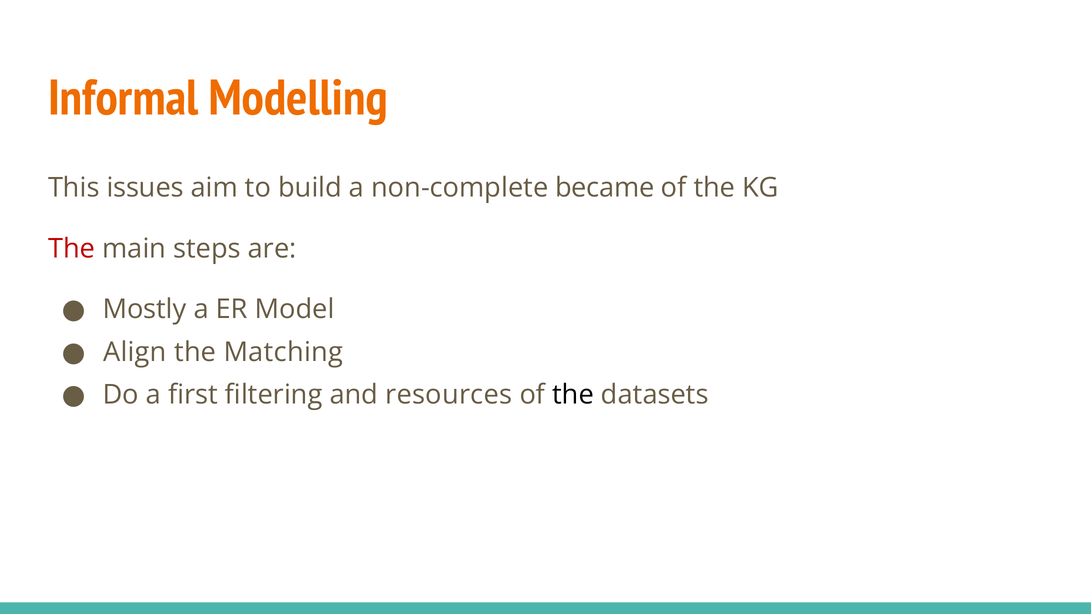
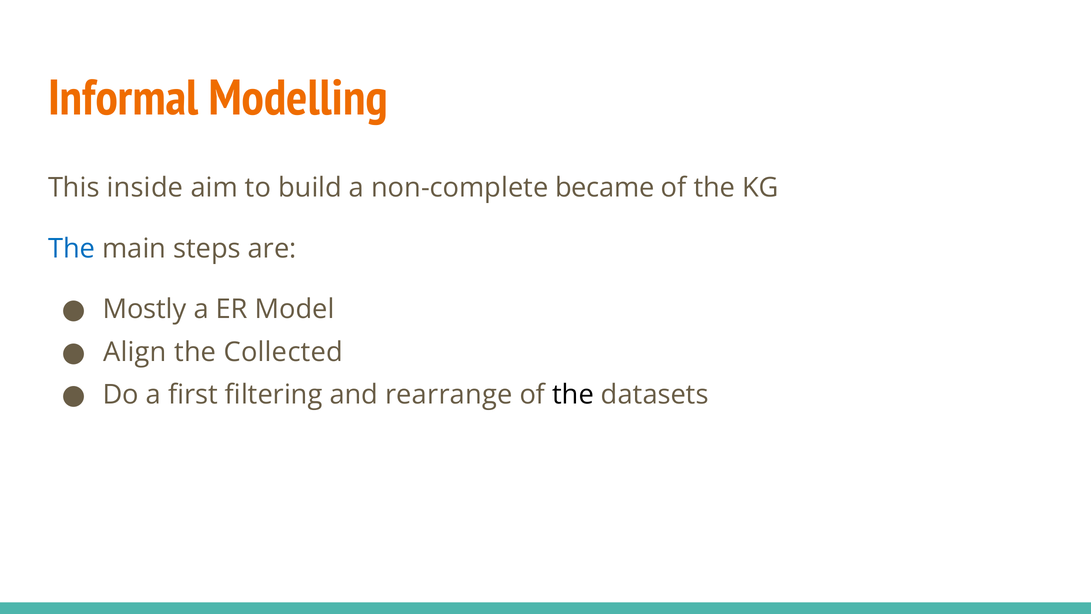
issues: issues -> inside
The at (72, 248) colour: red -> blue
Matching: Matching -> Collected
resources: resources -> rearrange
